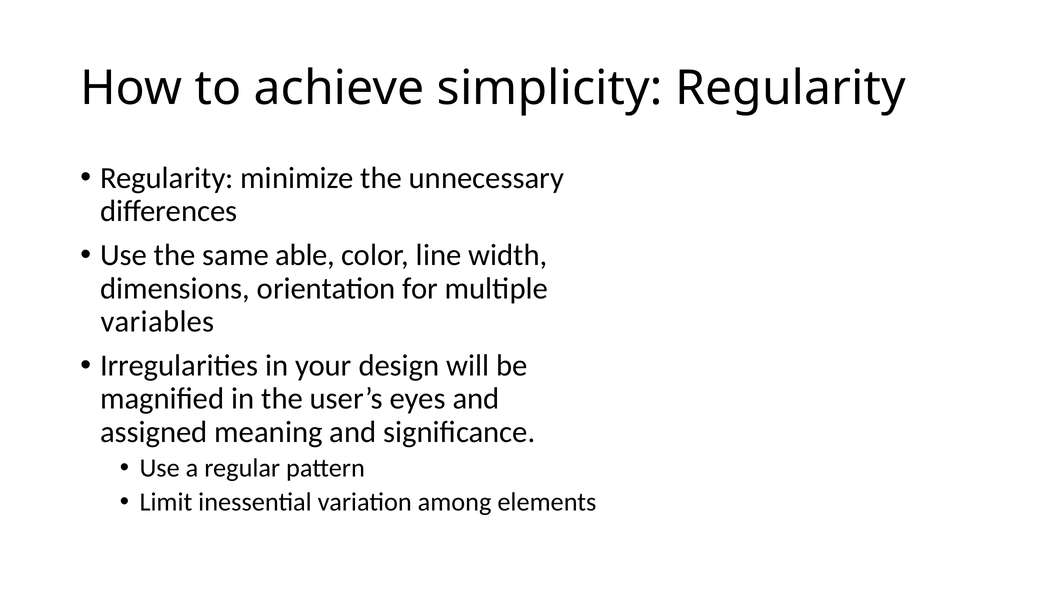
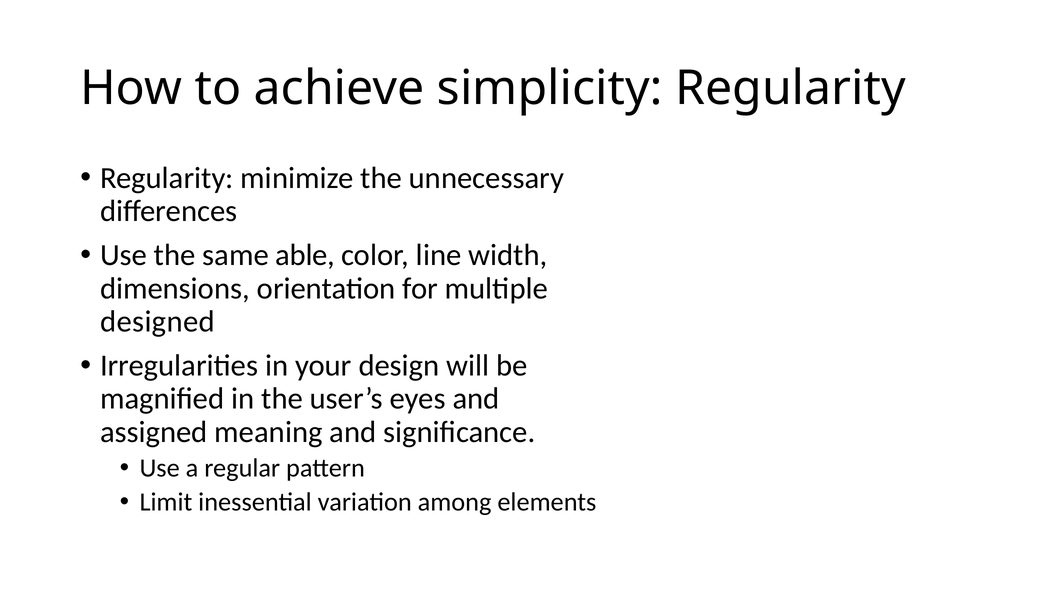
variables: variables -> designed
